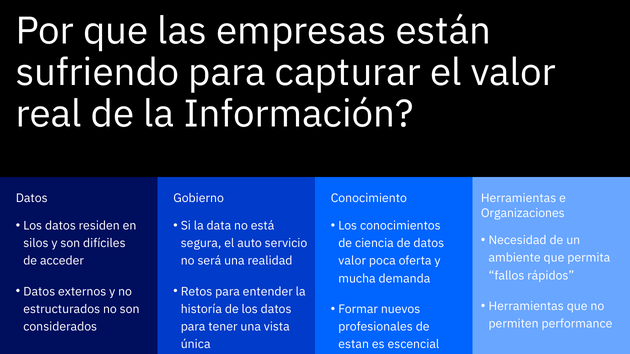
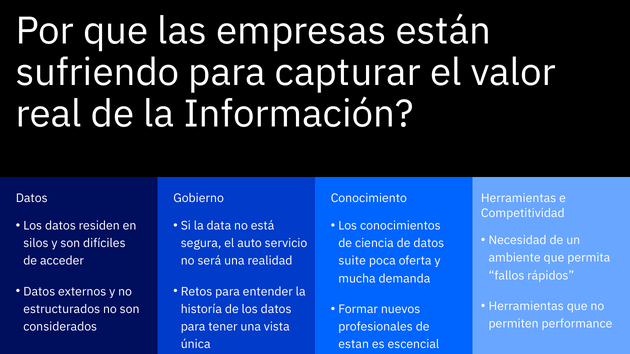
Organizaciones: Organizaciones -> Competitividad
valor at (352, 261): valor -> suite
